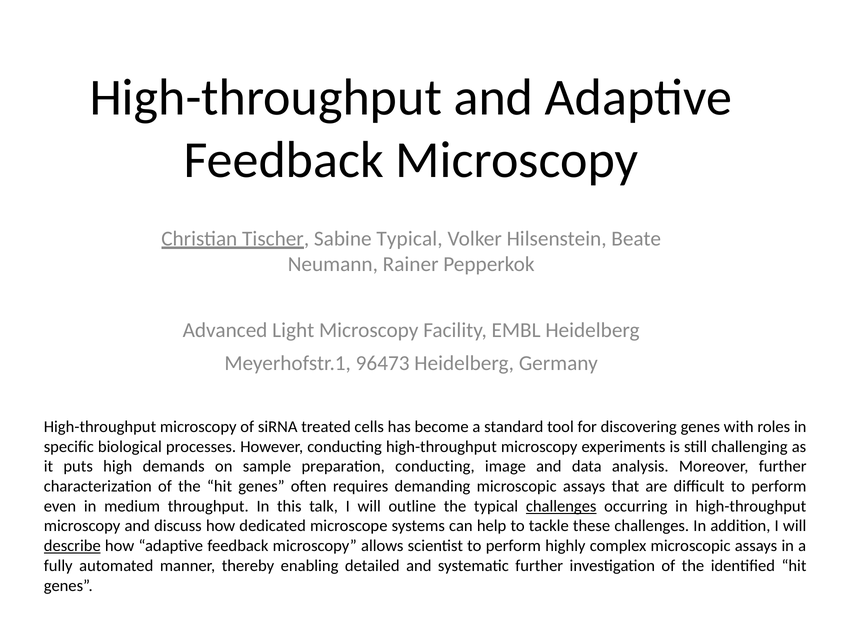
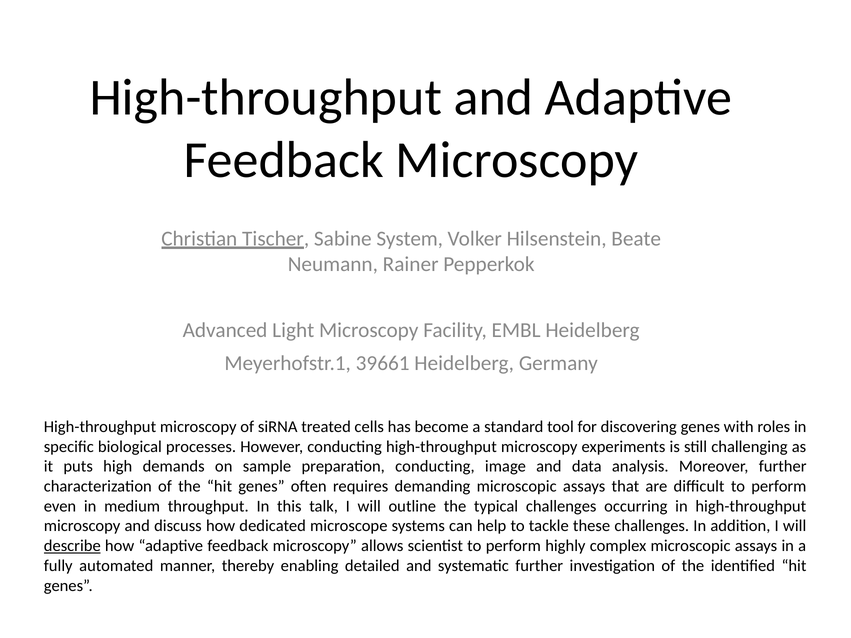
Sabine Typical: Typical -> System
96473: 96473 -> 39661
challenges at (561, 506) underline: present -> none
